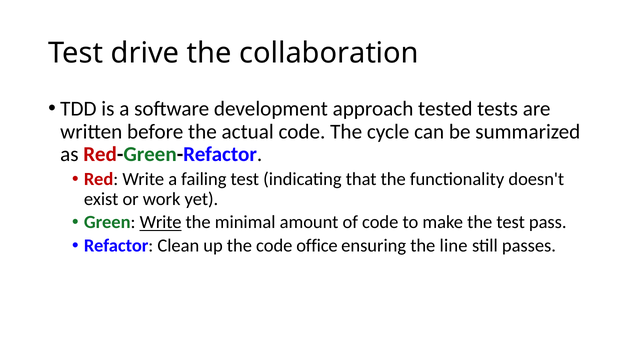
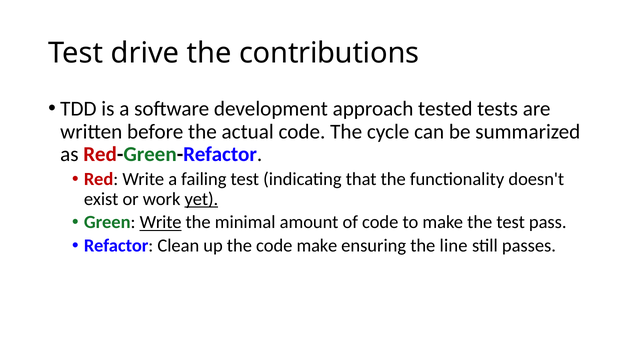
collaboration: collaboration -> contributions
yet underline: none -> present
code office: office -> make
